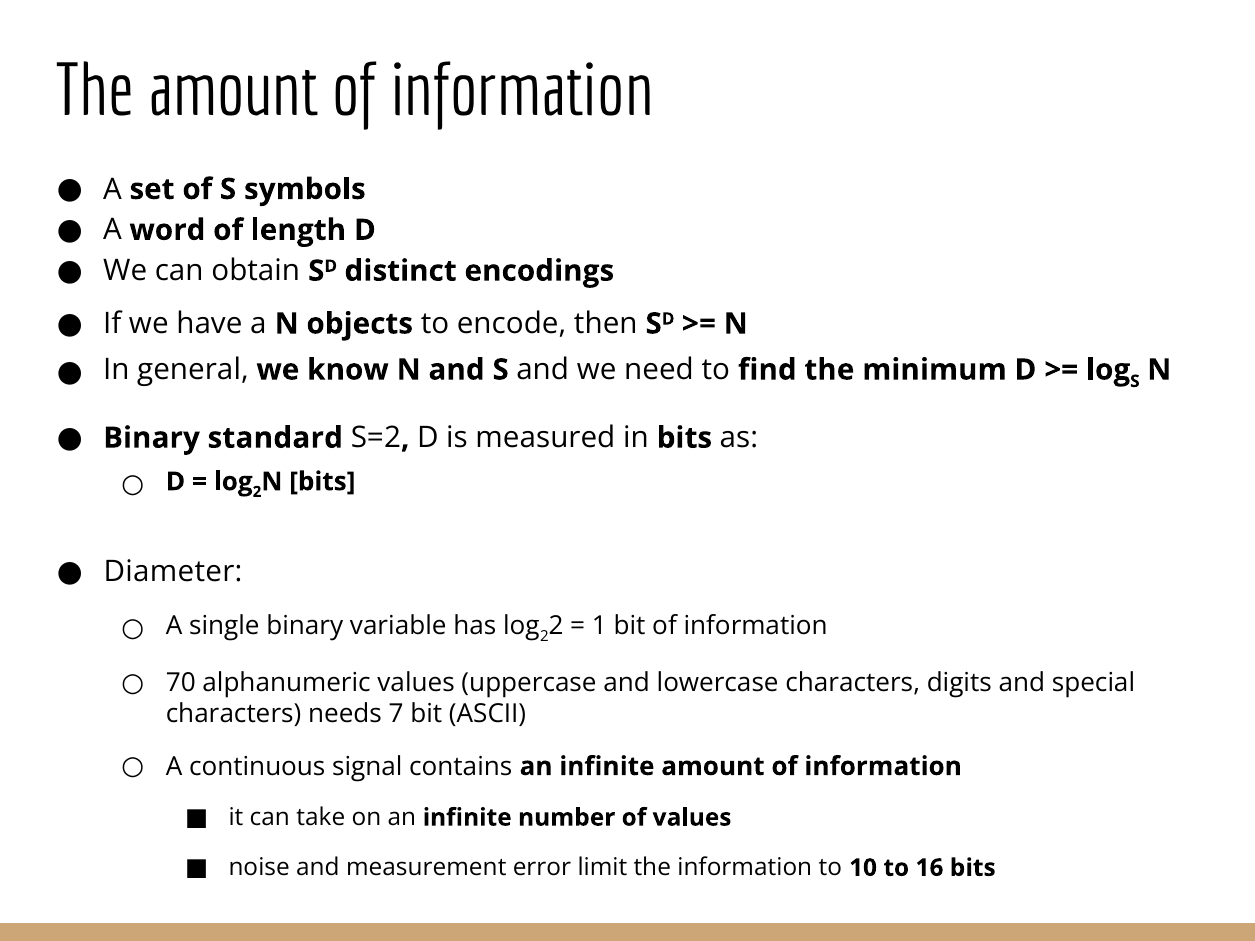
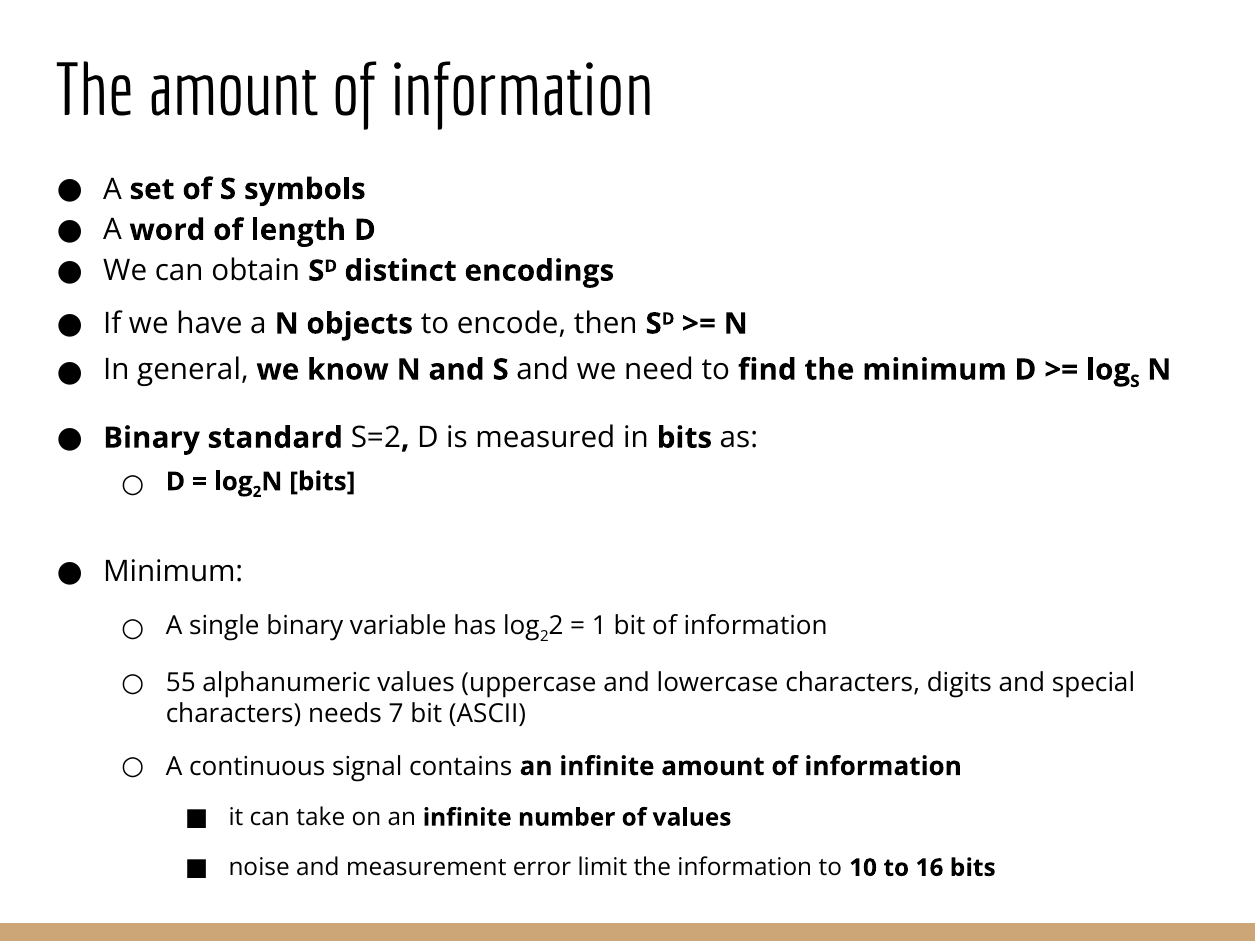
Diameter at (173, 572): Diameter -> Minimum
70: 70 -> 55
